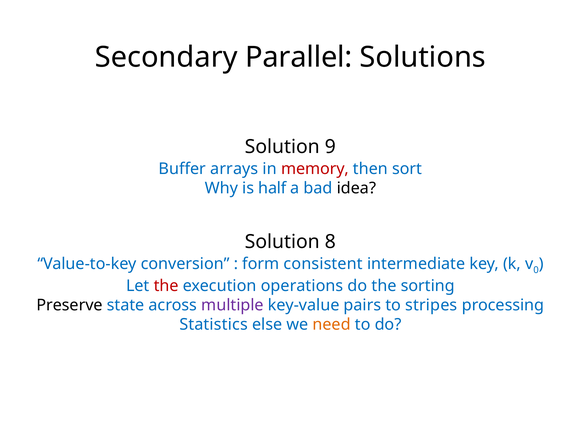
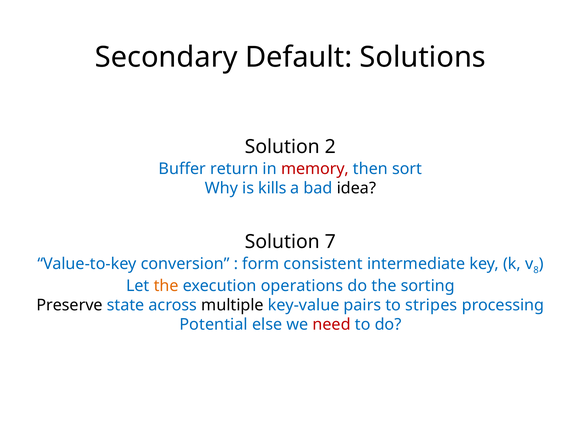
Parallel: Parallel -> Default
9: 9 -> 2
arrays: arrays -> return
half: half -> kills
8: 8 -> 7
0: 0 -> 8
the at (166, 286) colour: red -> orange
multiple colour: purple -> black
Statistics: Statistics -> Potential
need colour: orange -> red
